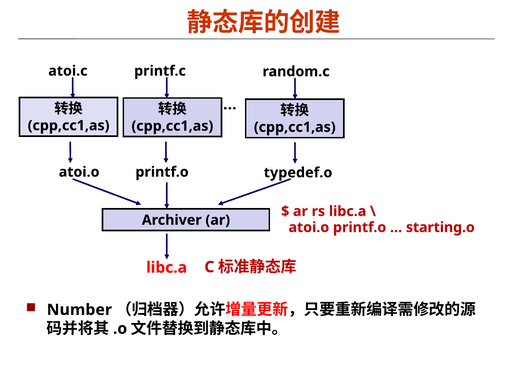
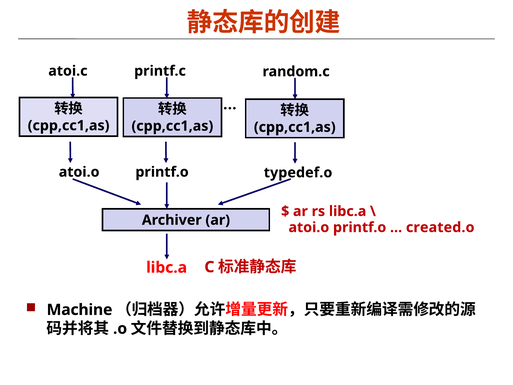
starting.o: starting.o -> created.o
Number: Number -> Machine
